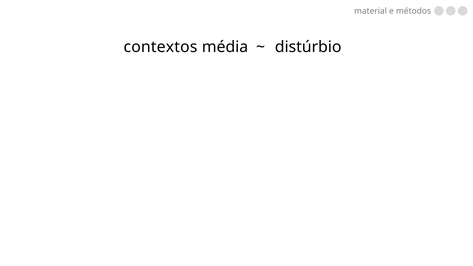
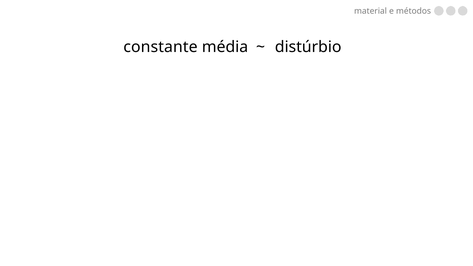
contextos: contextos -> constante
